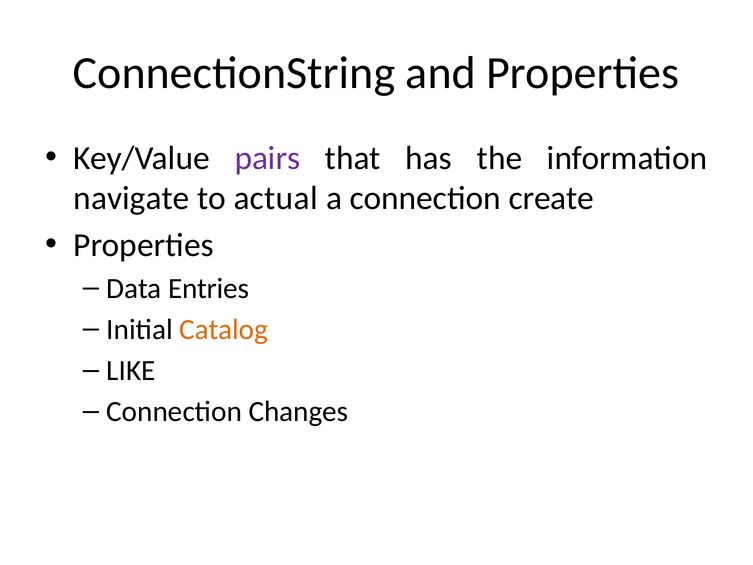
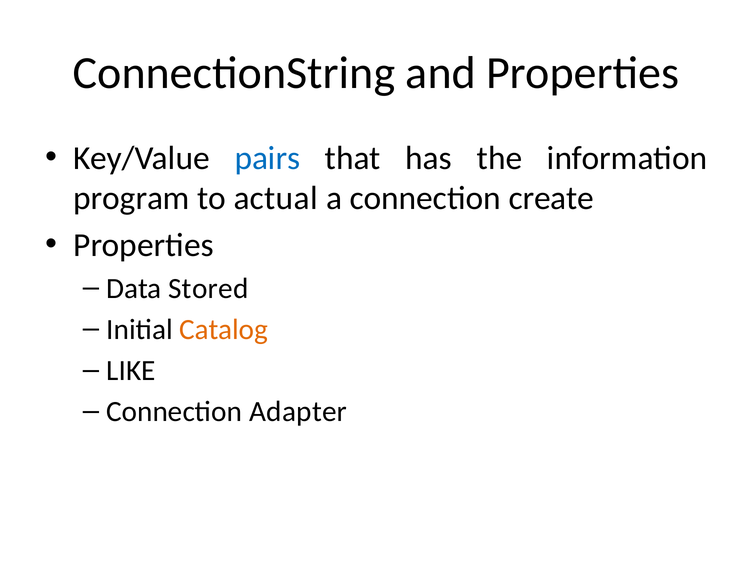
pairs colour: purple -> blue
navigate: navigate -> program
Entries: Entries -> Stored
Changes: Changes -> Adapter
